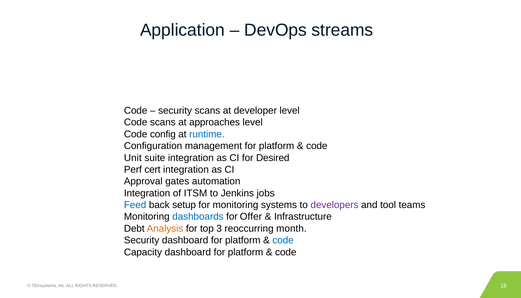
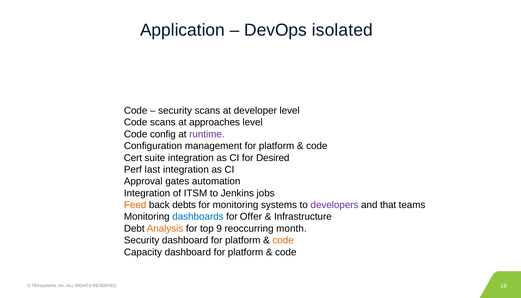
streams: streams -> isolated
runtime colour: blue -> purple
Unit: Unit -> Cert
cert: cert -> last
Feed colour: blue -> orange
setup: setup -> debts
tool: tool -> that
3: 3 -> 9
code at (283, 240) colour: blue -> orange
